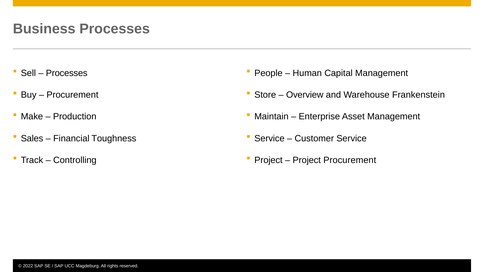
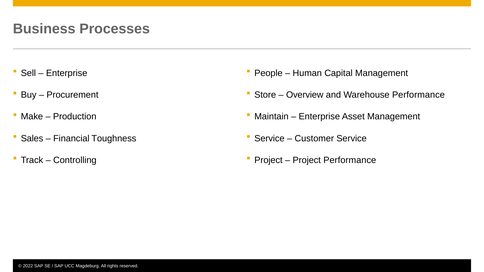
Processes at (67, 73): Processes -> Enterprise
Warehouse Frankenstein: Frankenstein -> Performance
Project Procurement: Procurement -> Performance
